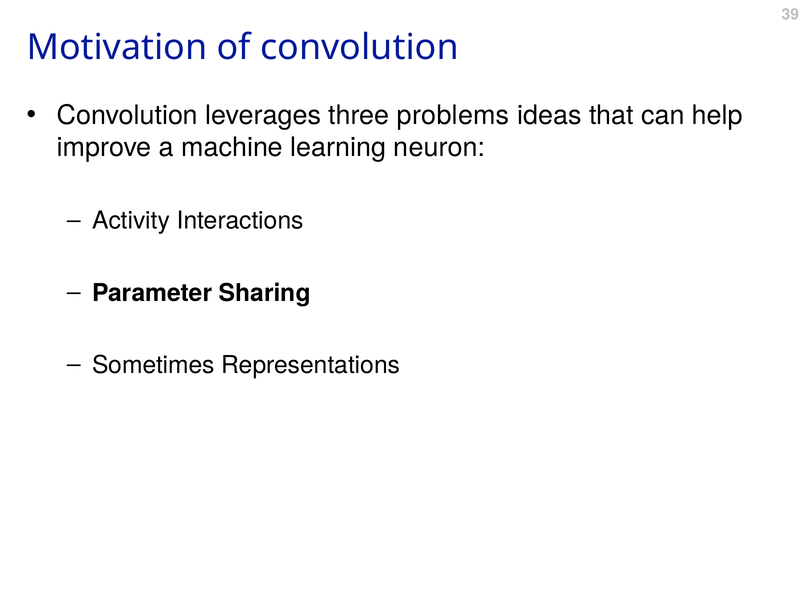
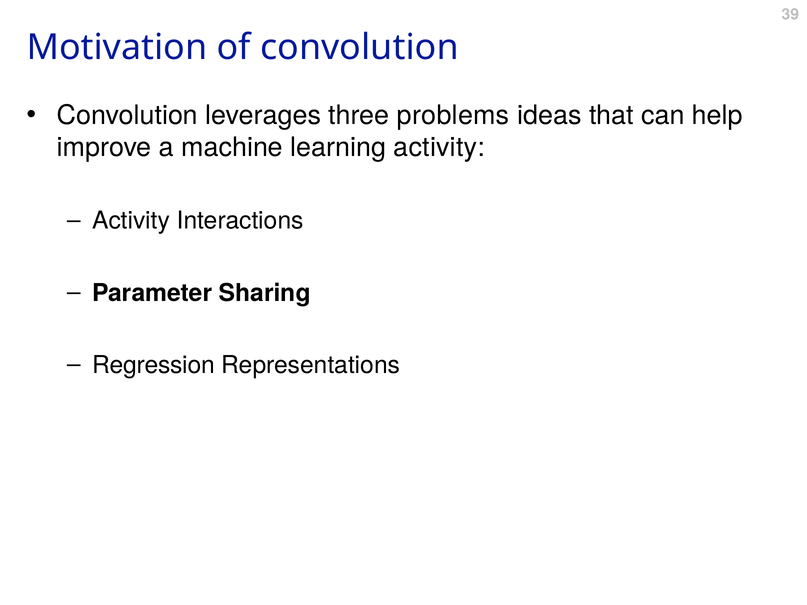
learning neuron: neuron -> activity
Sometimes: Sometimes -> Regression
